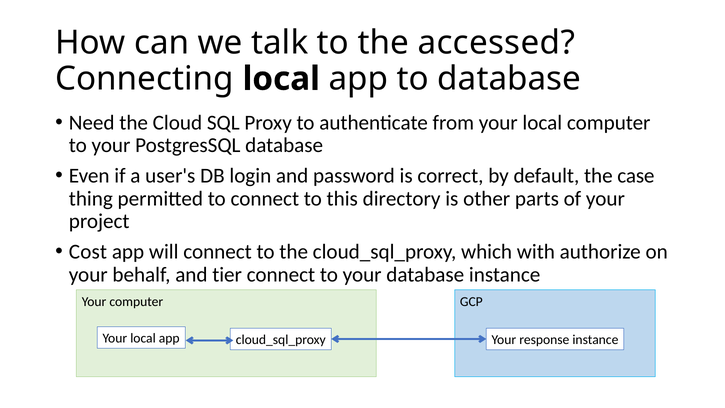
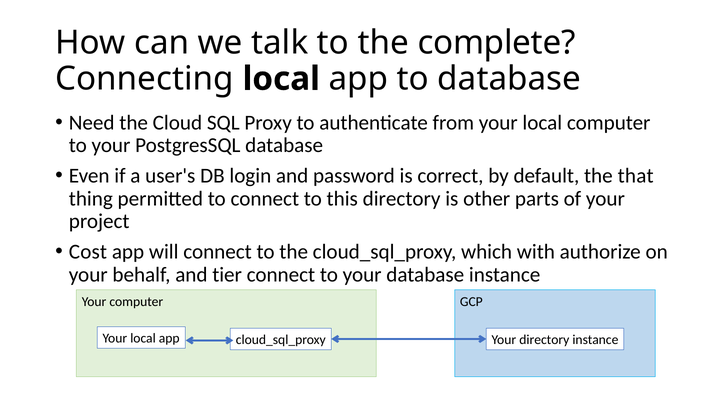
accessed: accessed -> complete
case: case -> that
Your response: response -> directory
